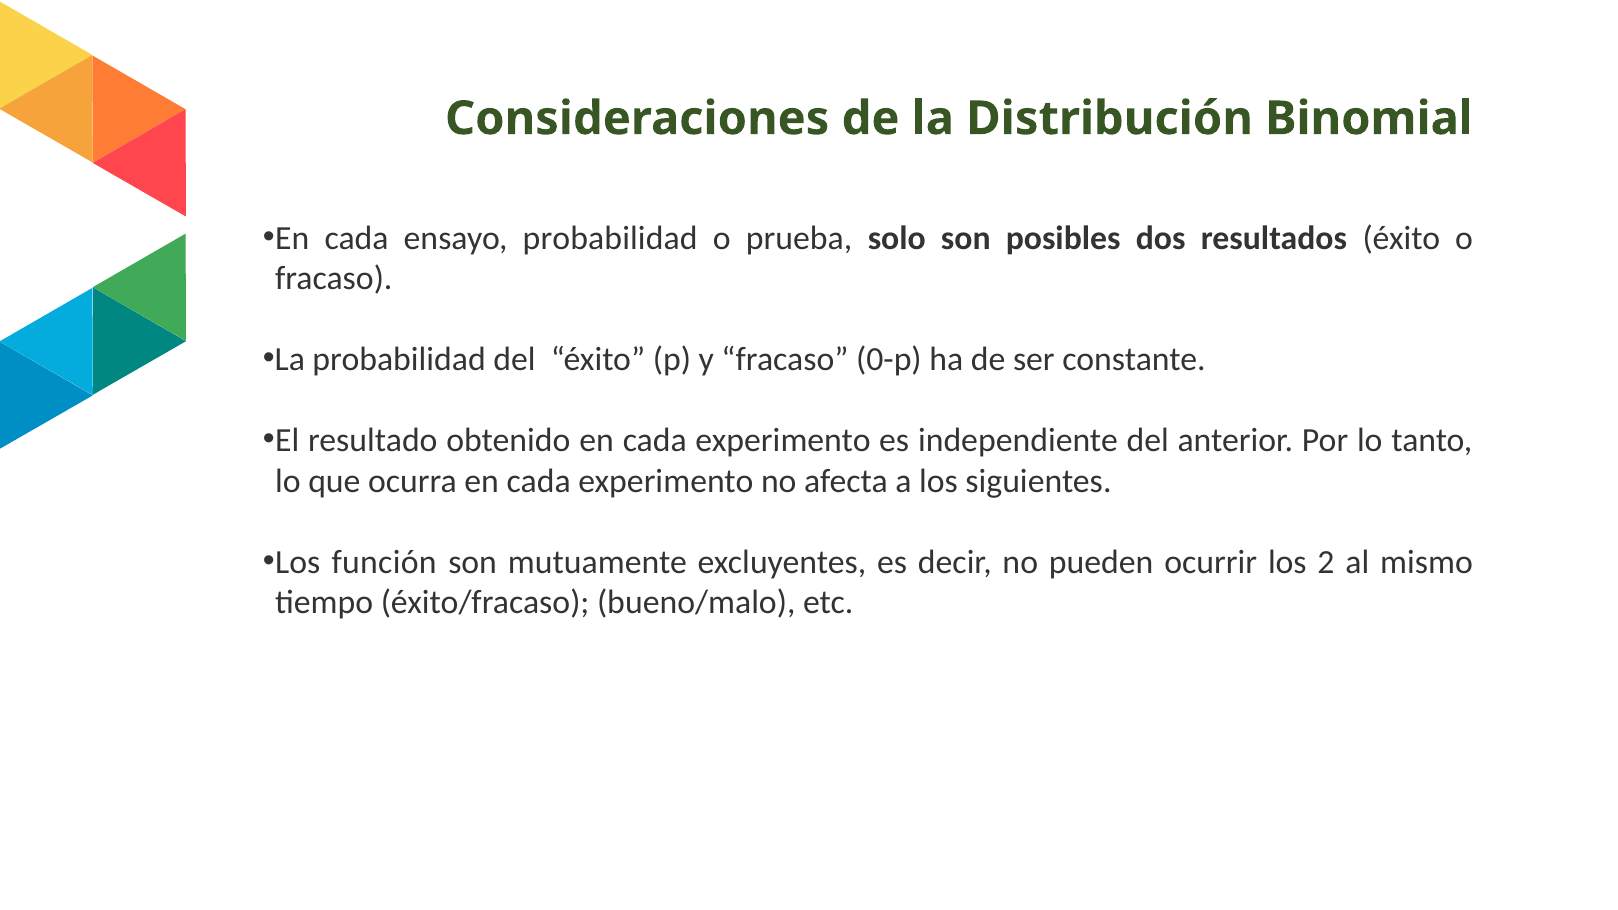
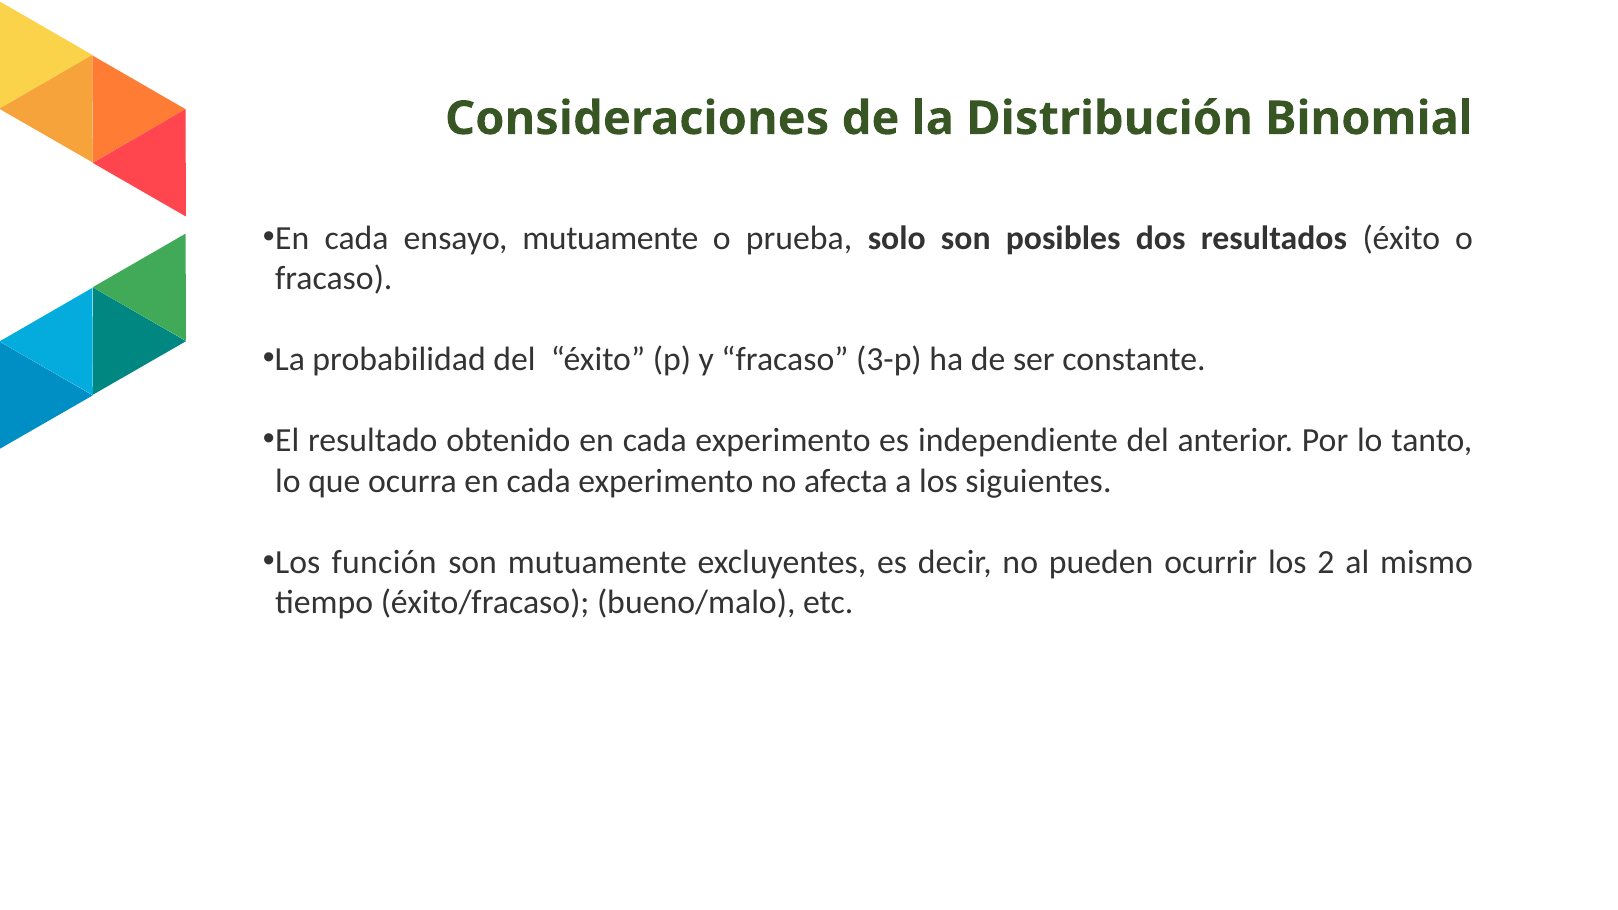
ensayo probabilidad: probabilidad -> mutuamente
0-p: 0-p -> 3-p
